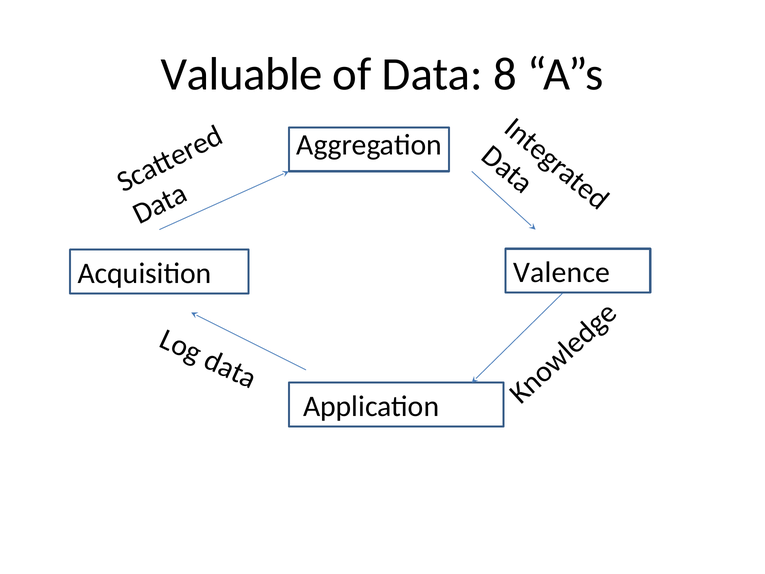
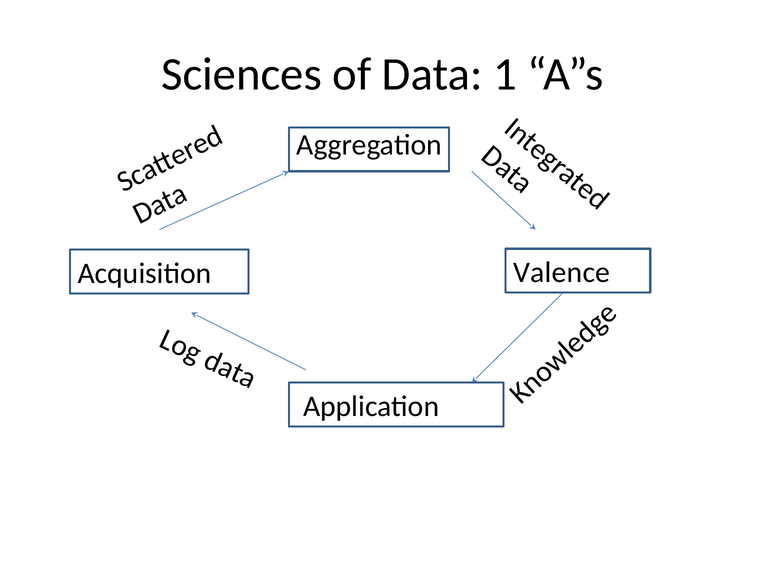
Valuable: Valuable -> Sciences
8: 8 -> 1
